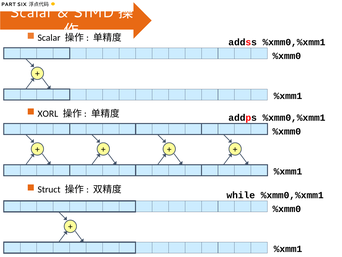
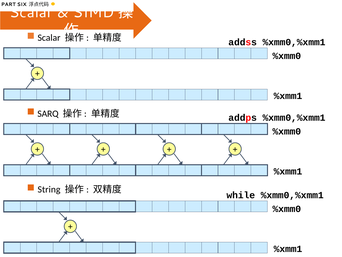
XORL: XORL -> SARQ
Struct: Struct -> String
